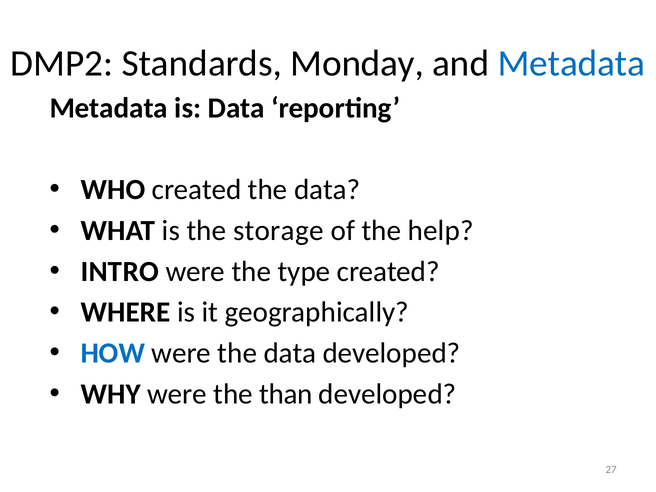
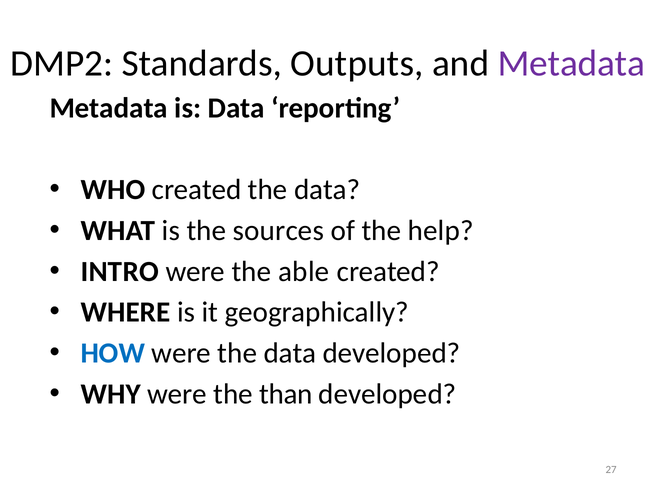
Monday: Monday -> Outputs
Metadata at (571, 63) colour: blue -> purple
storage: storage -> sources
type: type -> able
